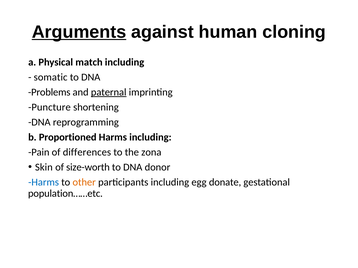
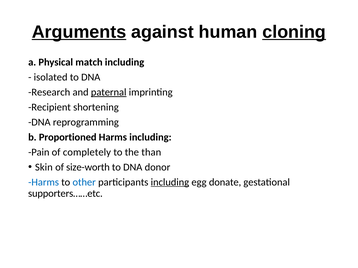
cloning underline: none -> present
somatic: somatic -> isolated
Problems: Problems -> Research
Puncture: Puncture -> Recipient
differences: differences -> completely
zona: zona -> than
other colour: orange -> blue
including at (170, 182) underline: none -> present
population……etc: population……etc -> supporters……etc
